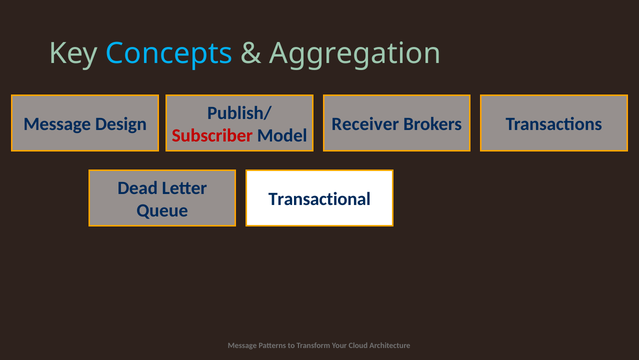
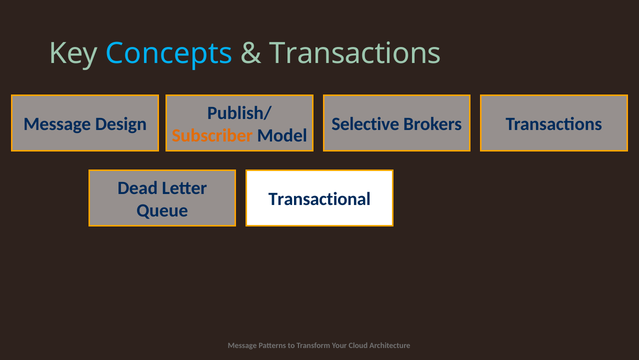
Aggregation at (355, 54): Aggregation -> Transactions
Receiver: Receiver -> Selective
Subscriber colour: red -> orange
